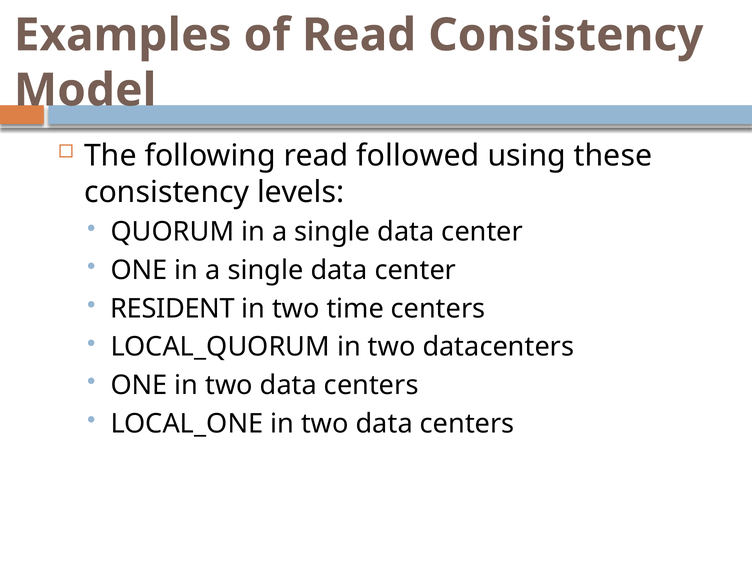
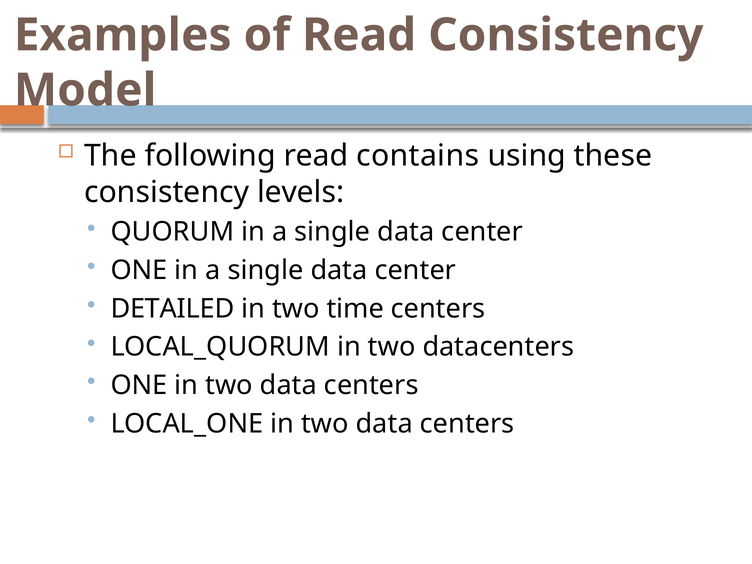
followed: followed -> contains
RESIDENT: RESIDENT -> DETAILED
